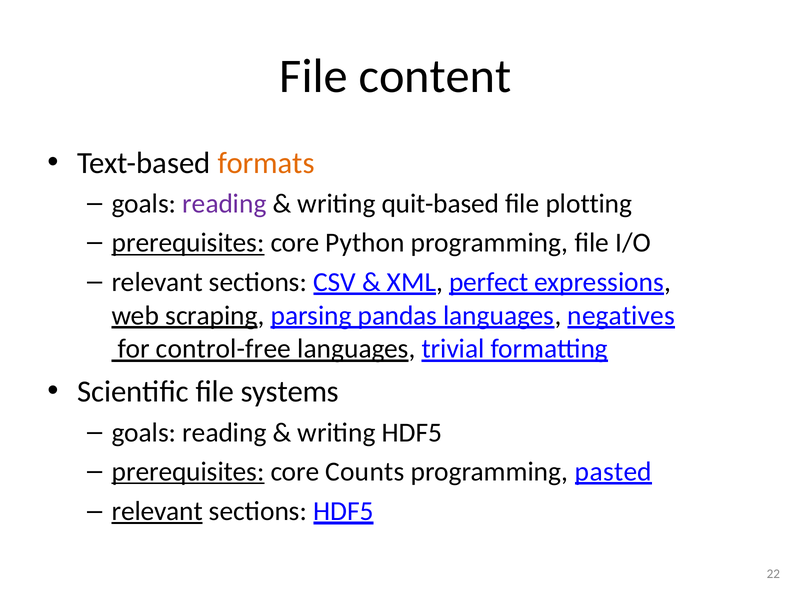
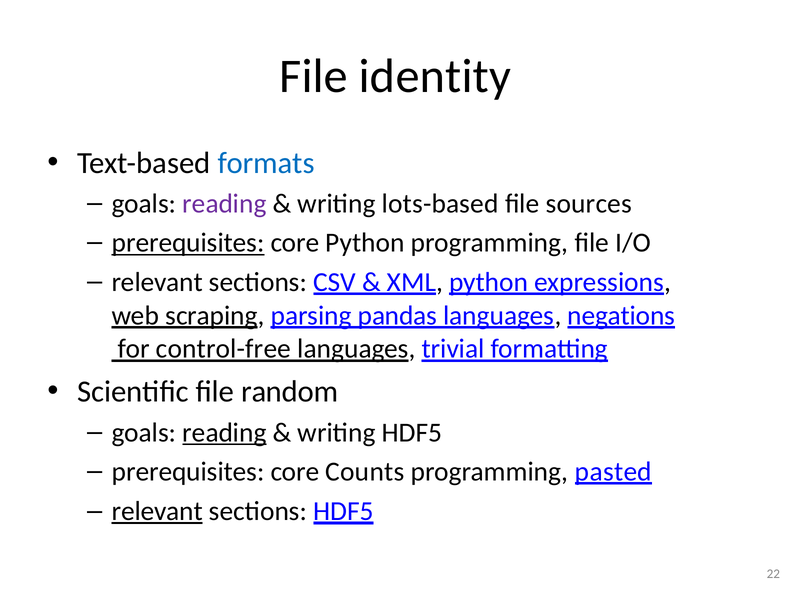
content: content -> identity
formats colour: orange -> blue
quit-based: quit-based -> lots-based
plotting: plotting -> sources
XML perfect: perfect -> python
negatives: negatives -> negations
systems: systems -> random
reading at (224, 433) underline: none -> present
prerequisites at (188, 472) underline: present -> none
